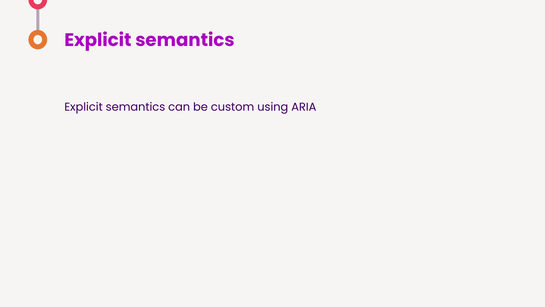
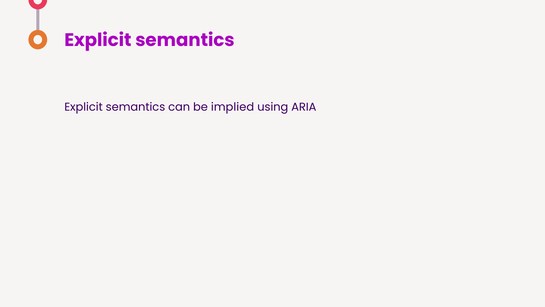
custom: custom -> implied
